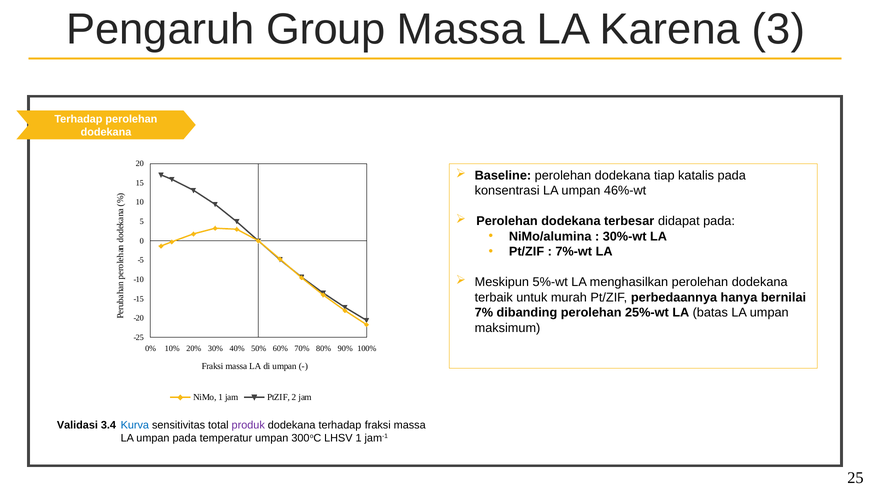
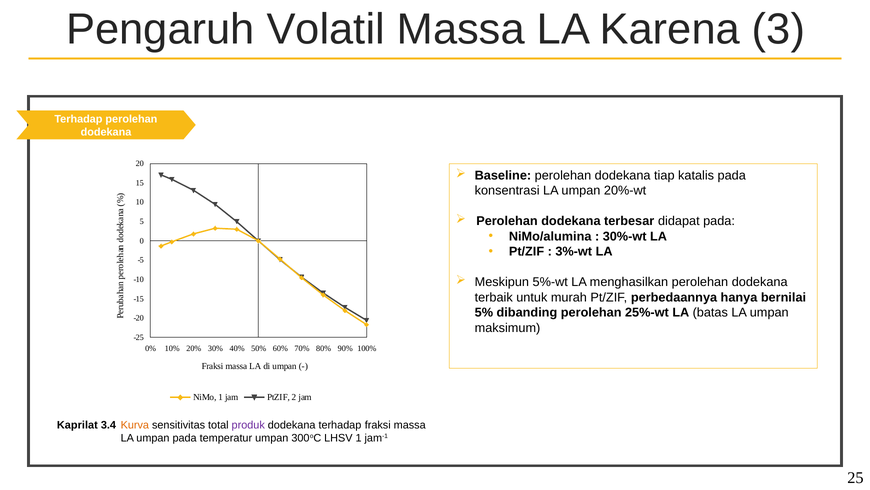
Group: Group -> Volatil
46%-wt: 46%-wt -> 20%-wt
7%-wt: 7%-wt -> 3%-wt
7%: 7% -> 5%
Validasi: Validasi -> Kaprilat
Kurva colour: blue -> orange
